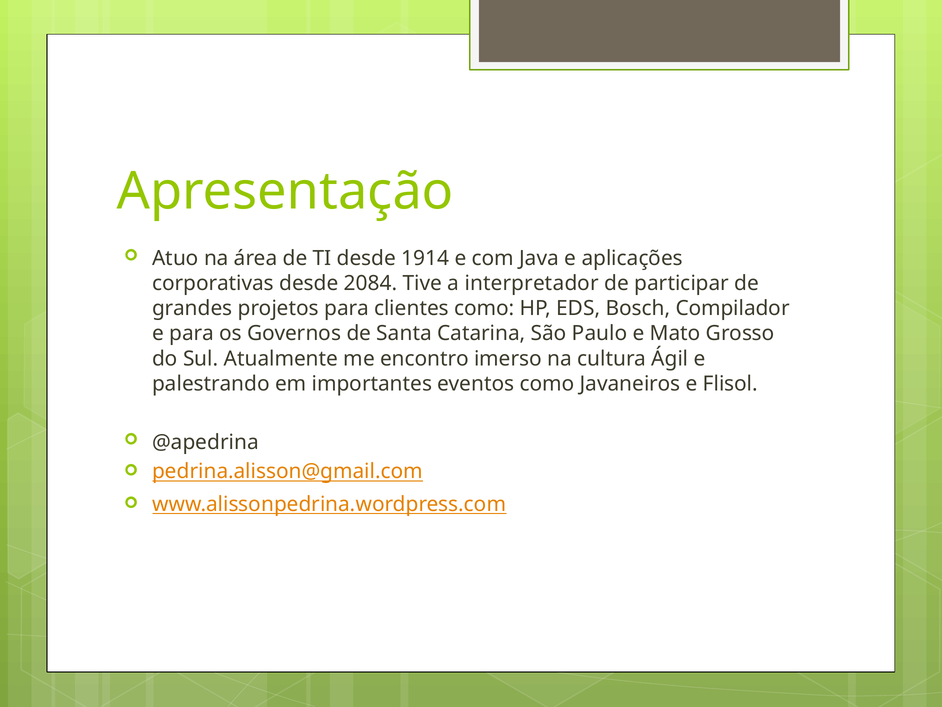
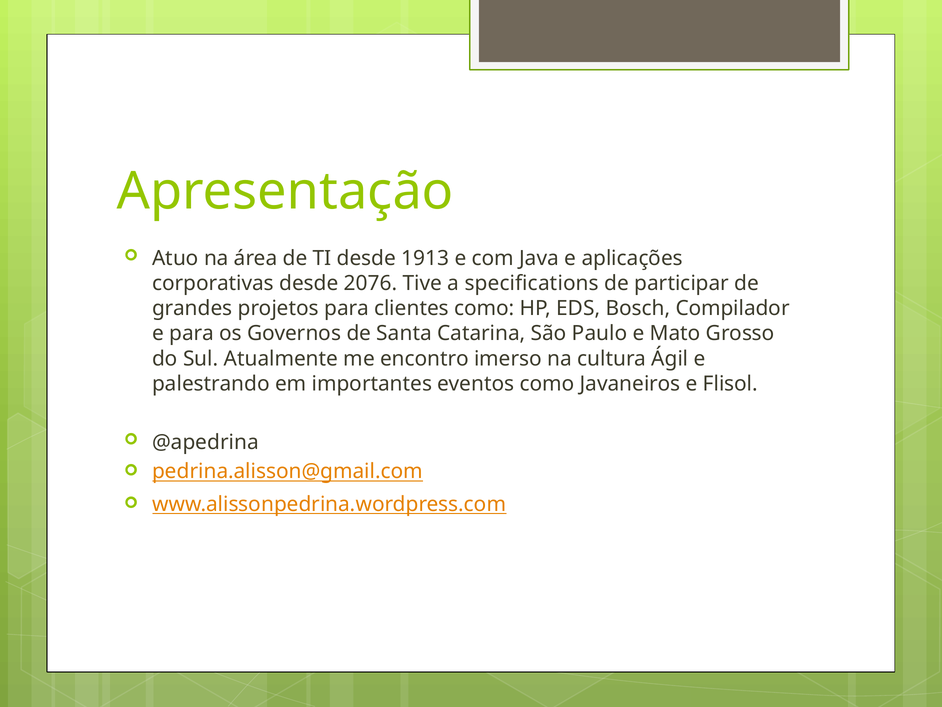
1914: 1914 -> 1913
2084: 2084 -> 2076
interpretador: interpretador -> specifications
